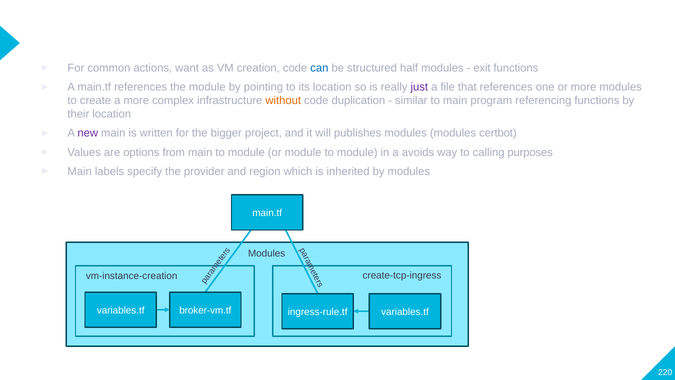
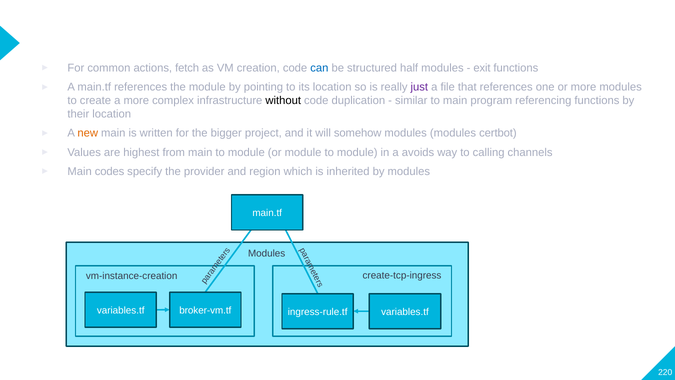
want: want -> fetch
without colour: orange -> black
new colour: purple -> orange
publishes: publishes -> somehow
options: options -> highest
purposes: purposes -> channels
labels: labels -> codes
